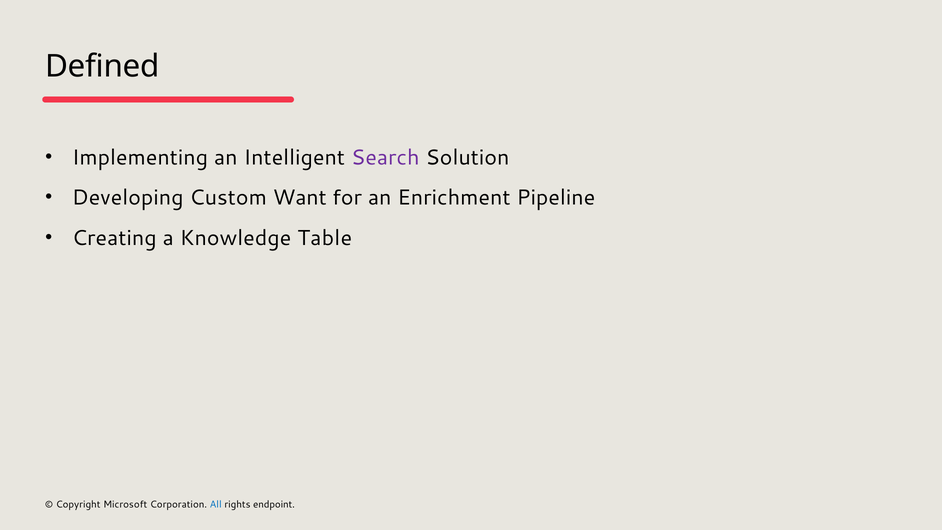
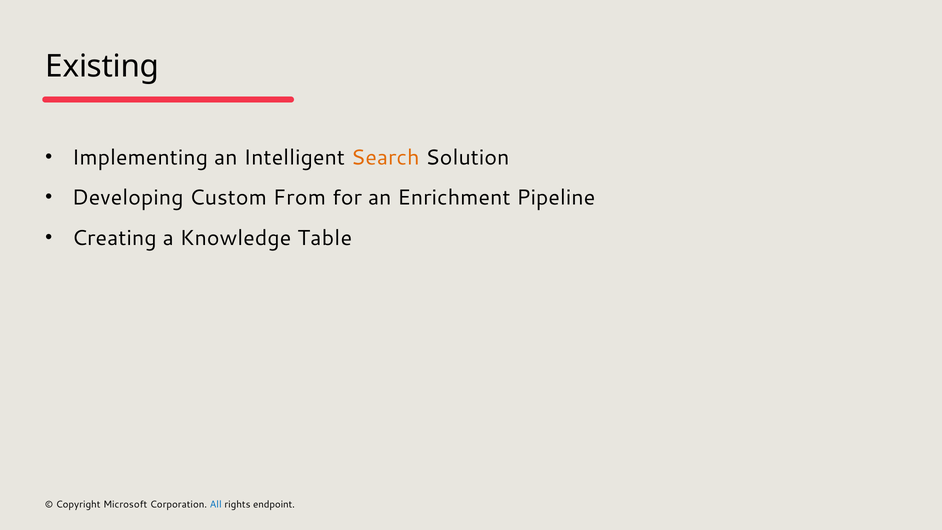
Defined: Defined -> Existing
Search colour: purple -> orange
Want: Want -> From
